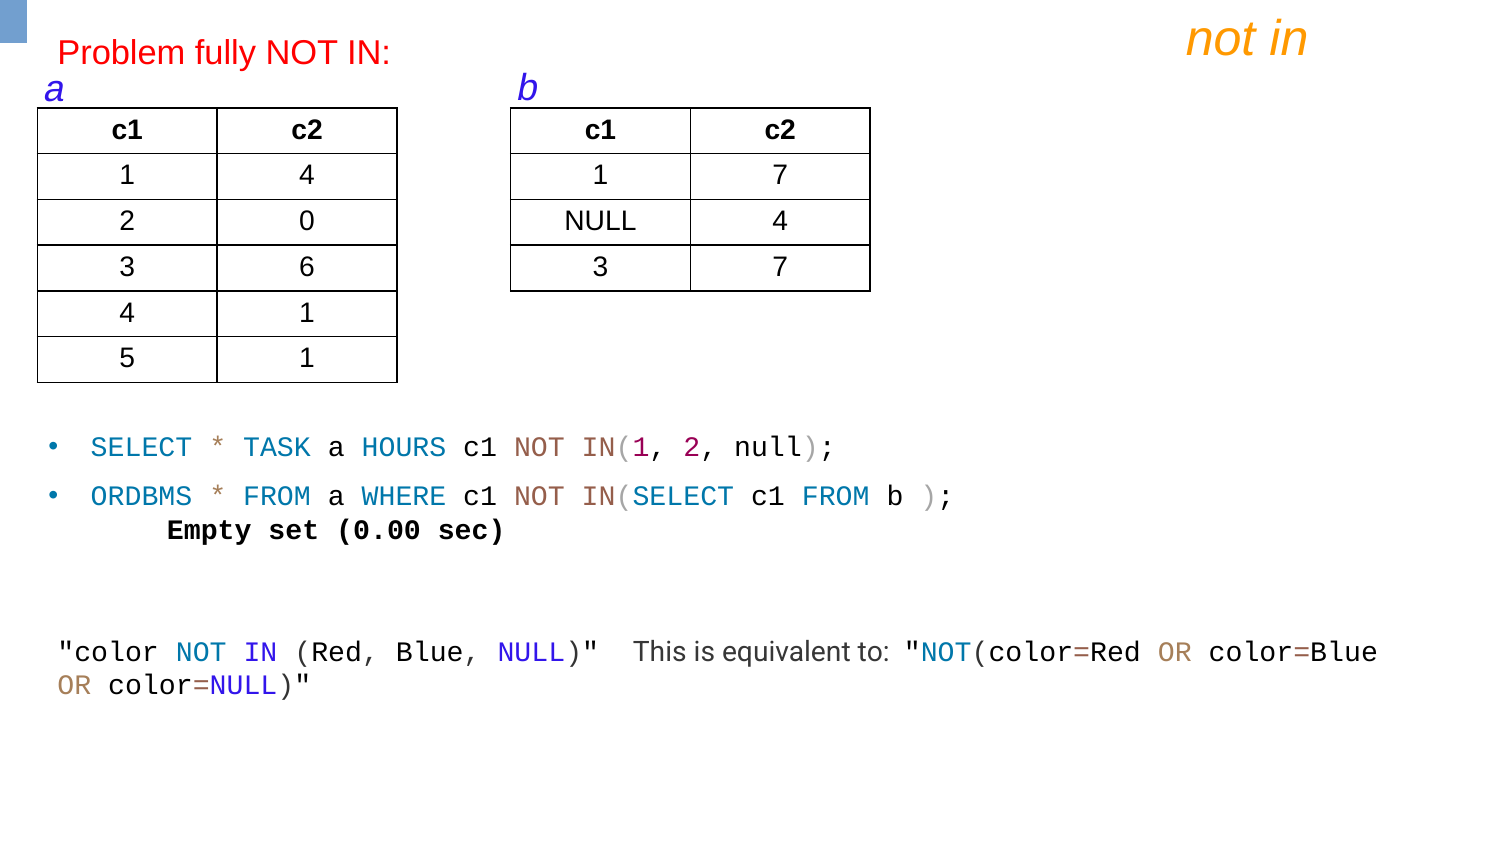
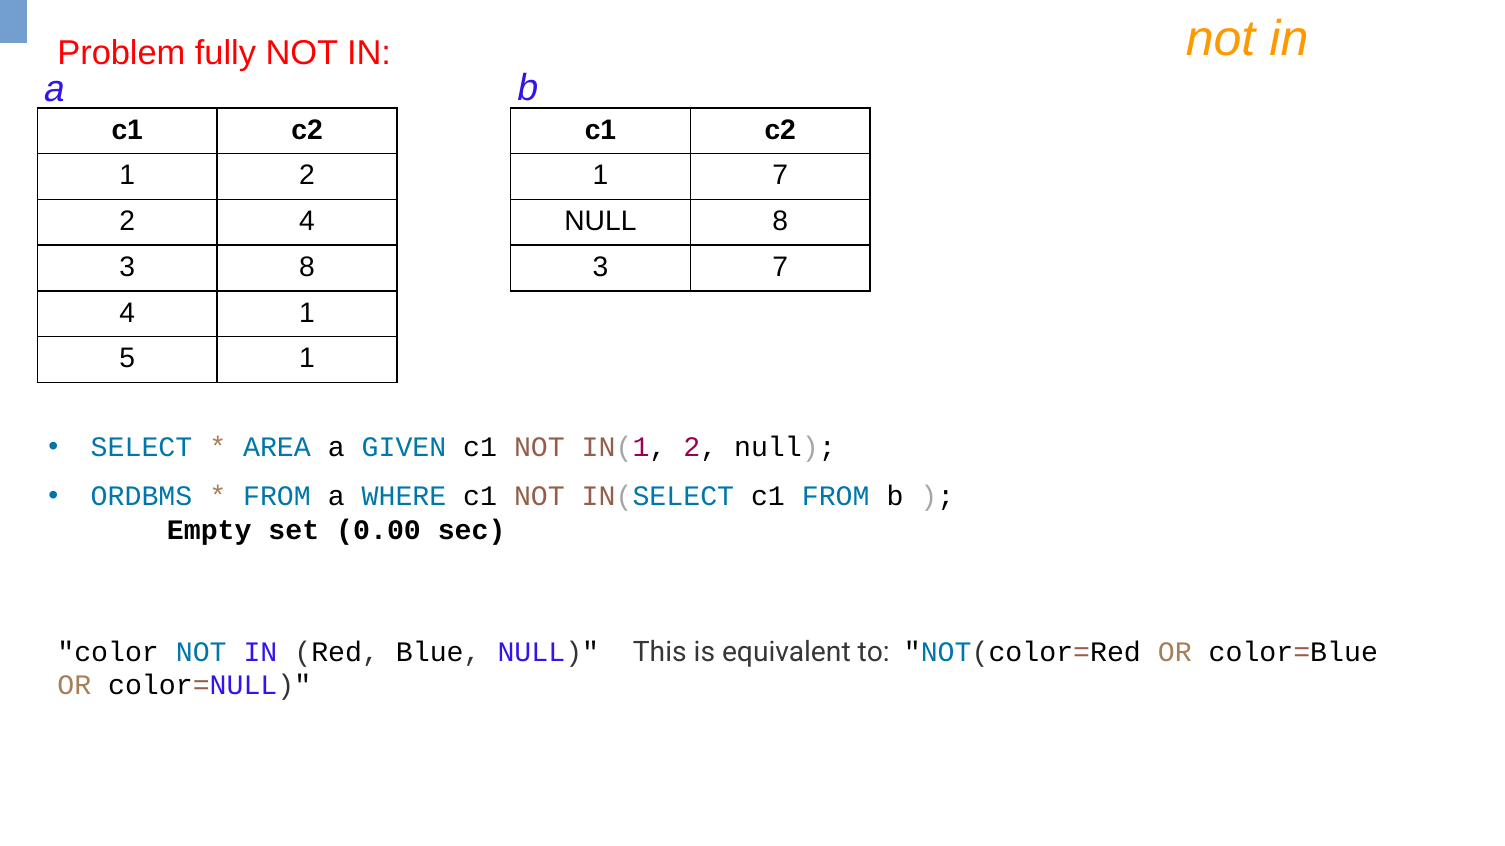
1 4: 4 -> 2
2 0: 0 -> 4
NULL 4: 4 -> 8
3 6: 6 -> 8
TASK: TASK -> AREA
HOURS: HOURS -> GIVEN
